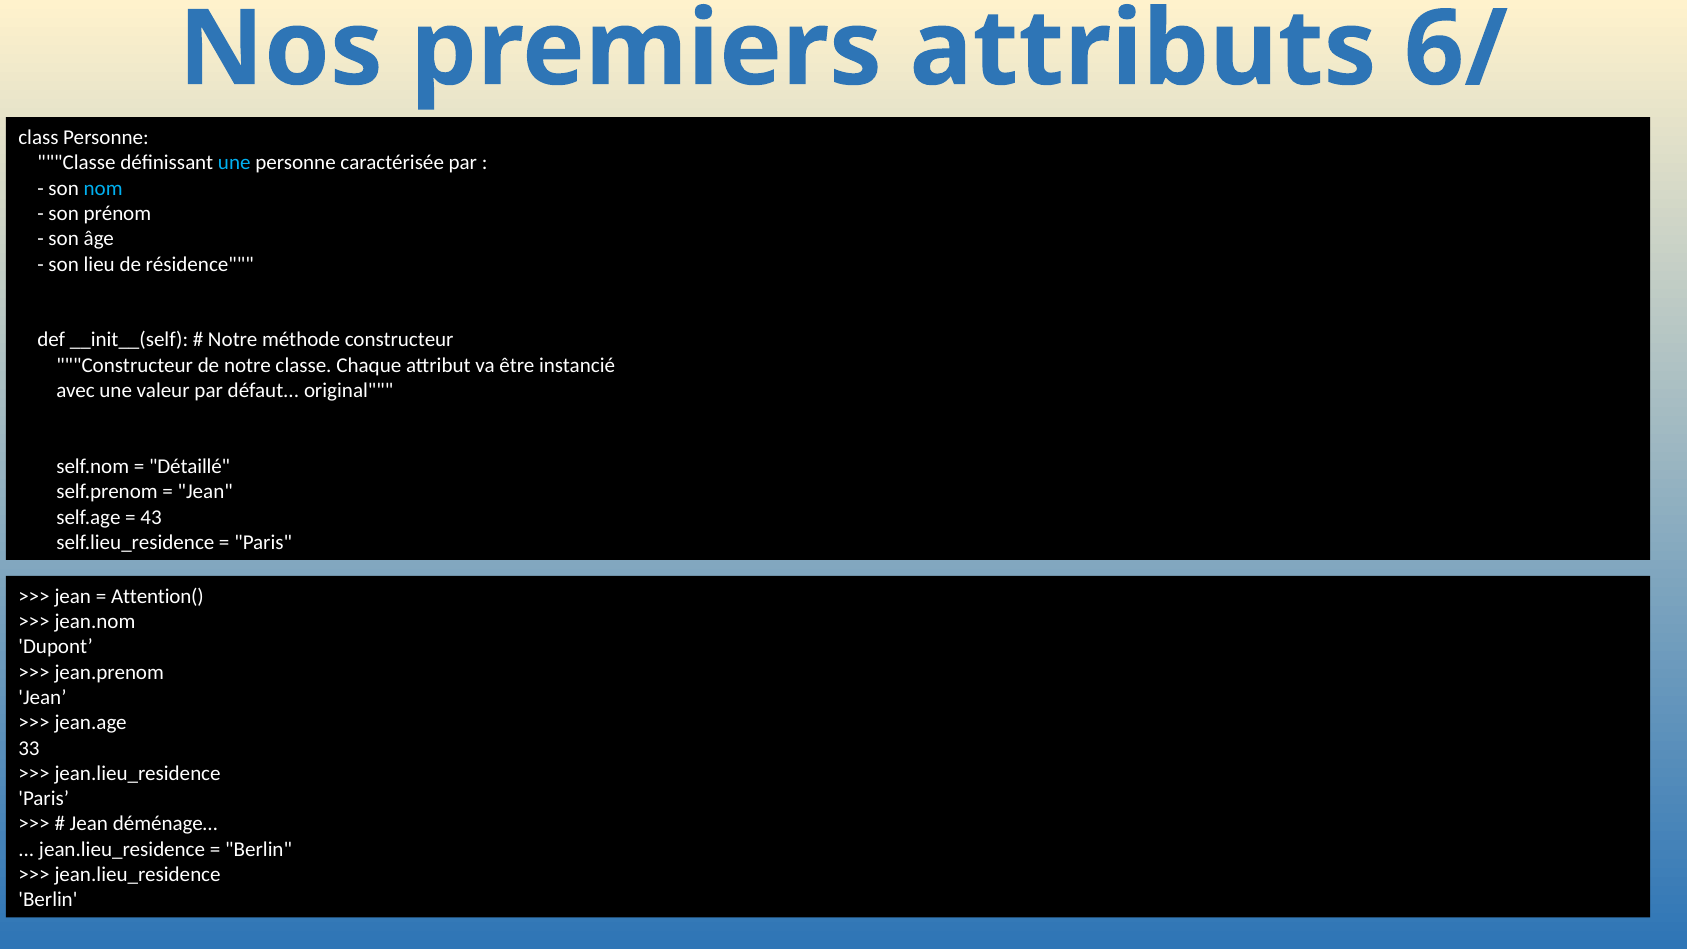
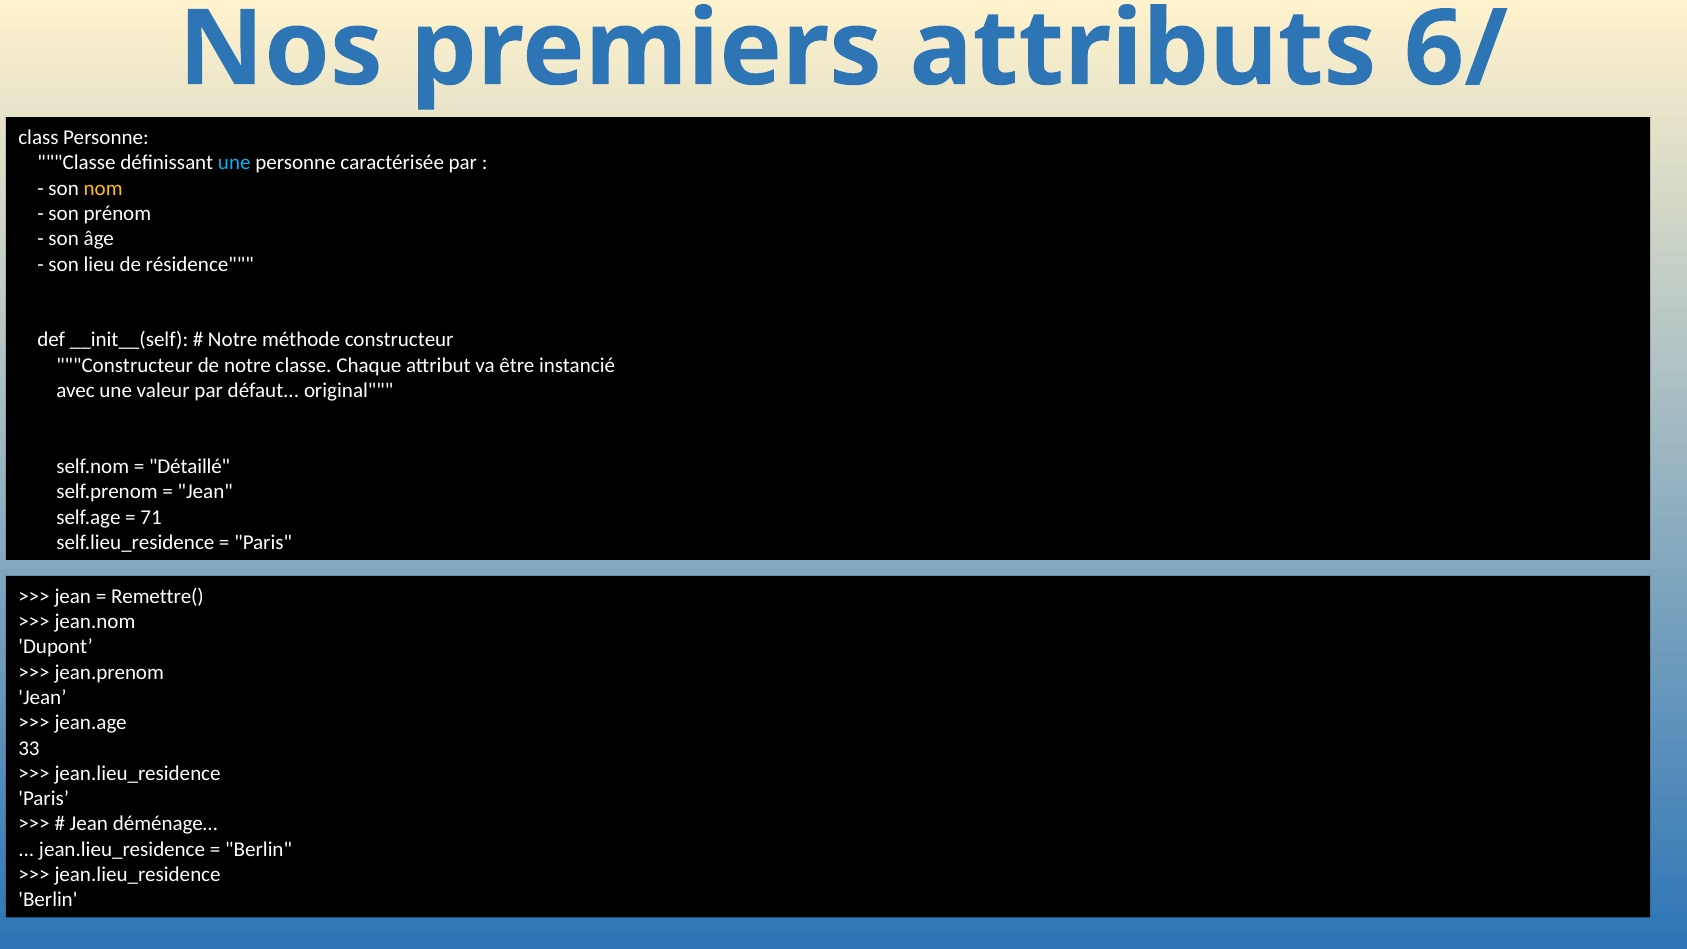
nom colour: light blue -> yellow
43: 43 -> 71
Attention(: Attention( -> Remettre(
